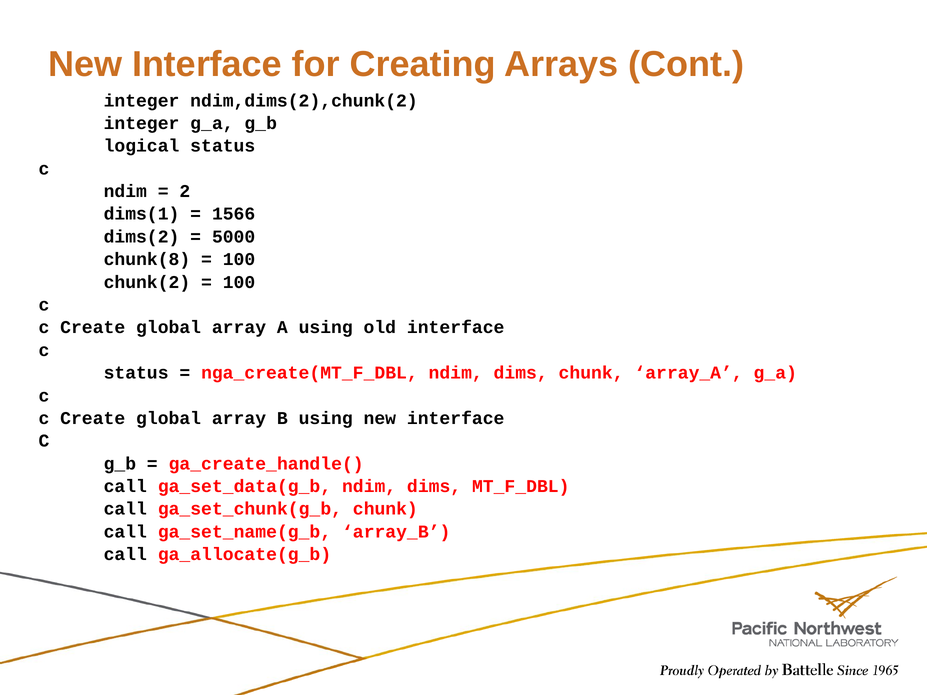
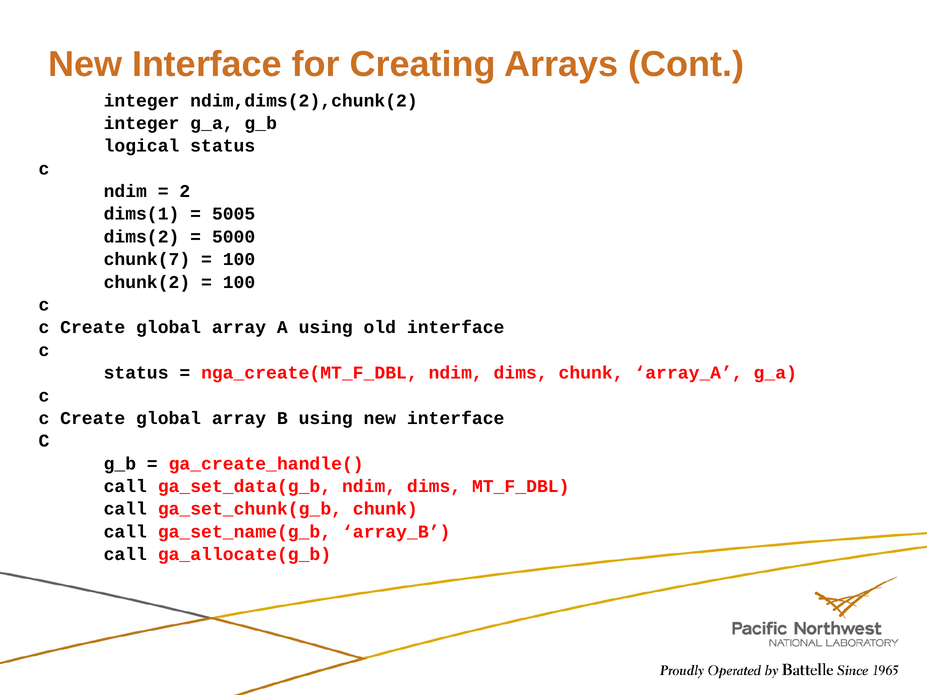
1566: 1566 -> 5005
chunk(8: chunk(8 -> chunk(7
